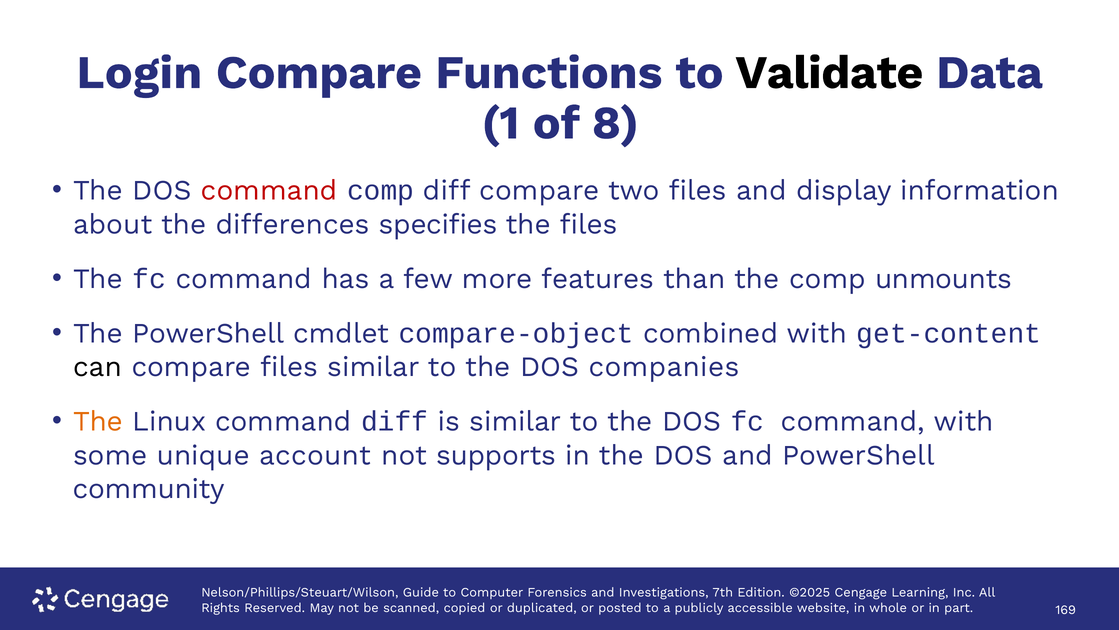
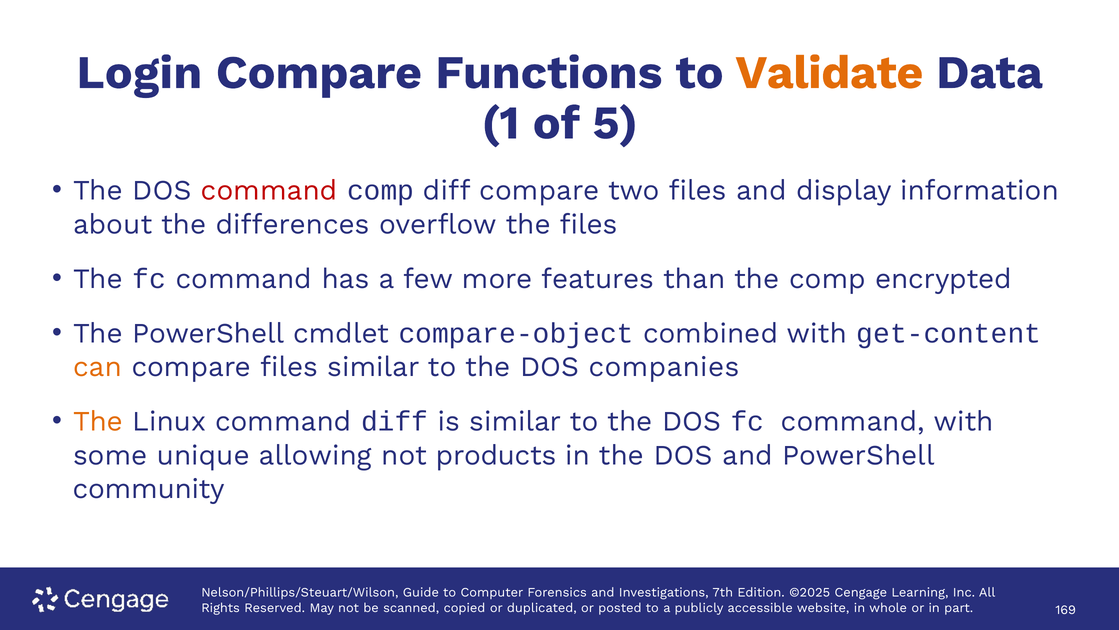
Validate colour: black -> orange
8: 8 -> 5
specifies: specifies -> overflow
unmounts: unmounts -> encrypted
can colour: black -> orange
account: account -> allowing
supports: supports -> products
